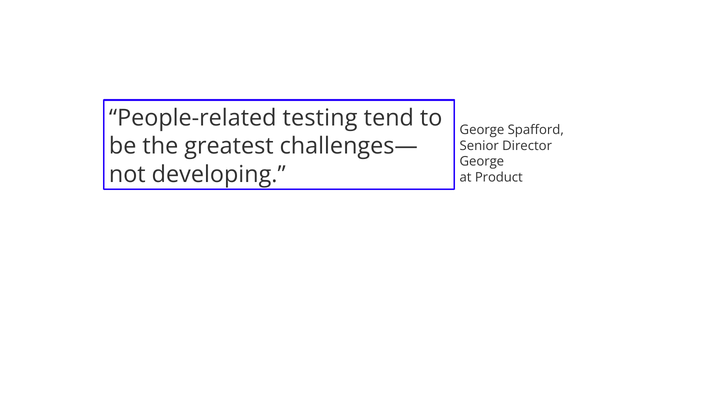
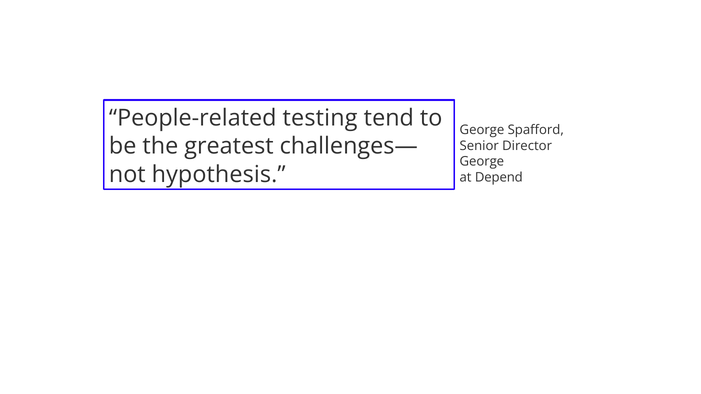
developing: developing -> hypothesis
Product: Product -> Depend
